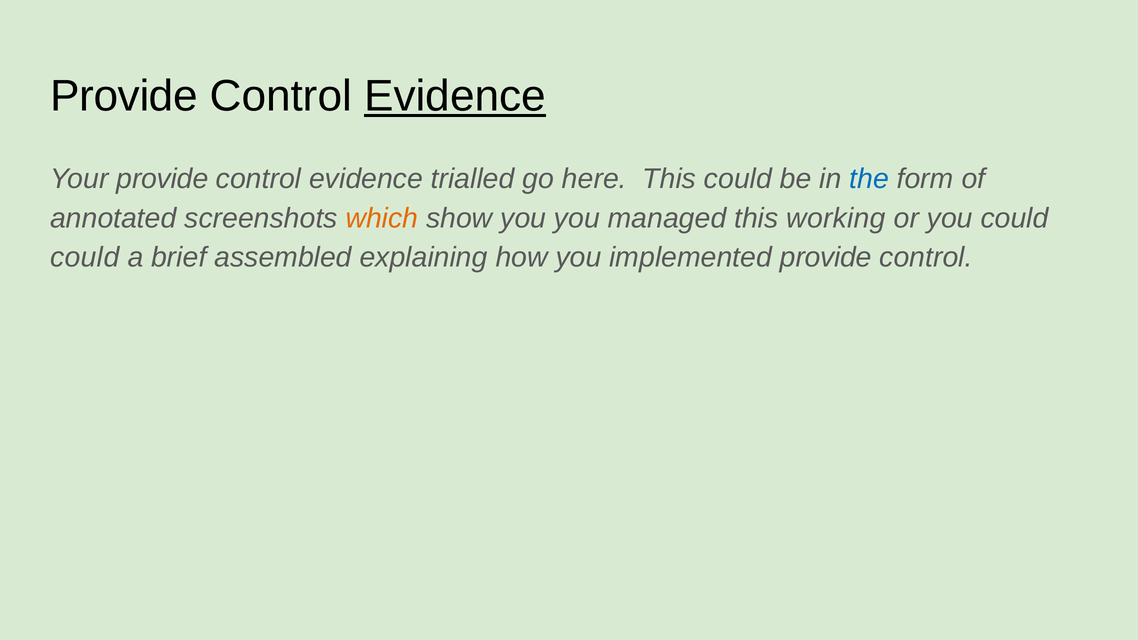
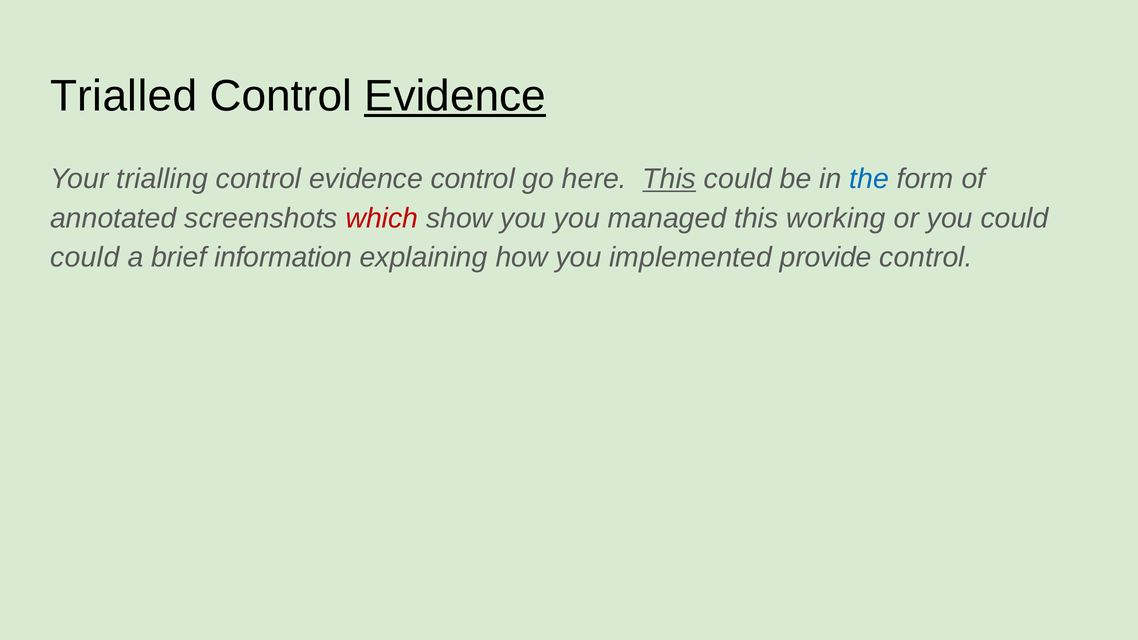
Provide at (124, 96): Provide -> Trialled
Your provide: provide -> trialling
evidence trialled: trialled -> control
This at (669, 179) underline: none -> present
which colour: orange -> red
assembled: assembled -> information
